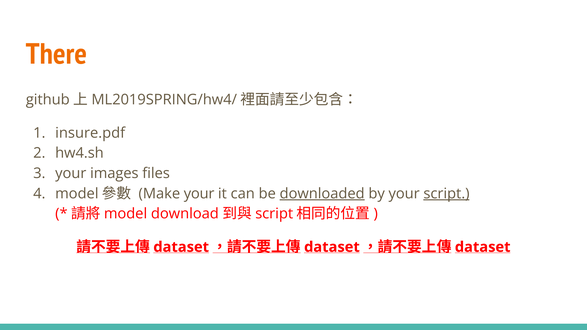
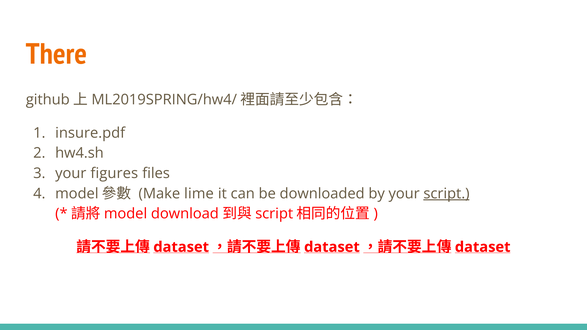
images: images -> figures
Make your: your -> lime
downloaded underline: present -> none
